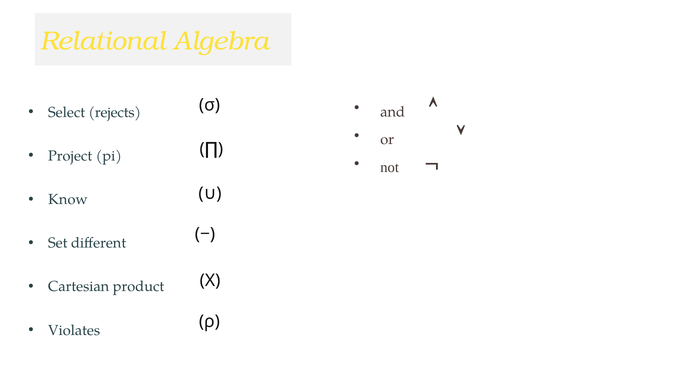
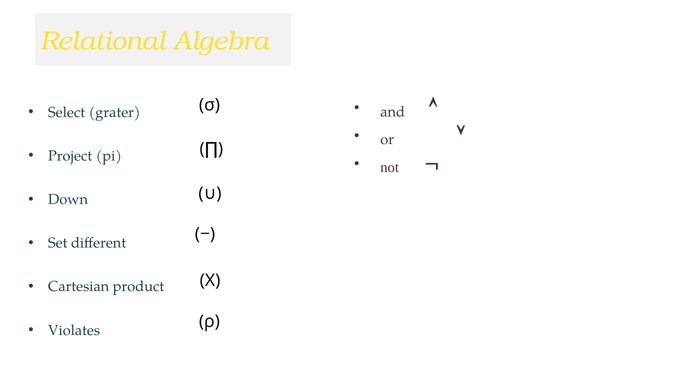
rejects: rejects -> grater
Know: Know -> Down
